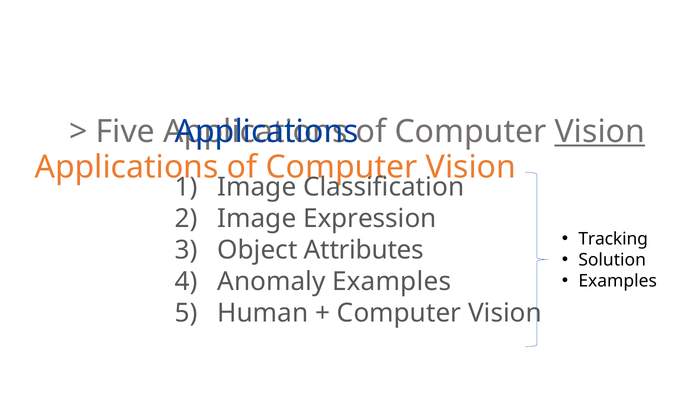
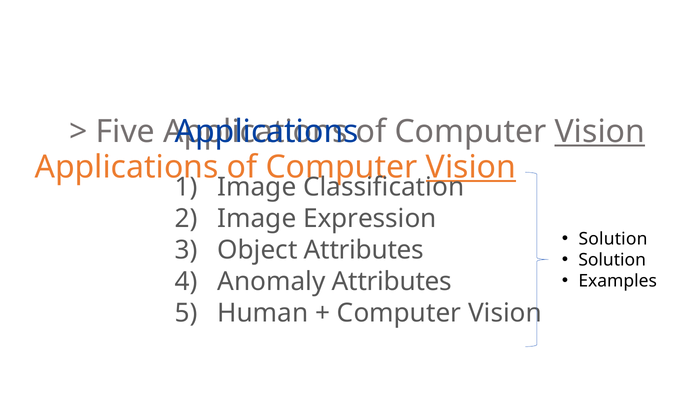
Vision at (471, 167) underline: none -> present
Tracking at (613, 239): Tracking -> Solution
Anomaly Examples: Examples -> Attributes
